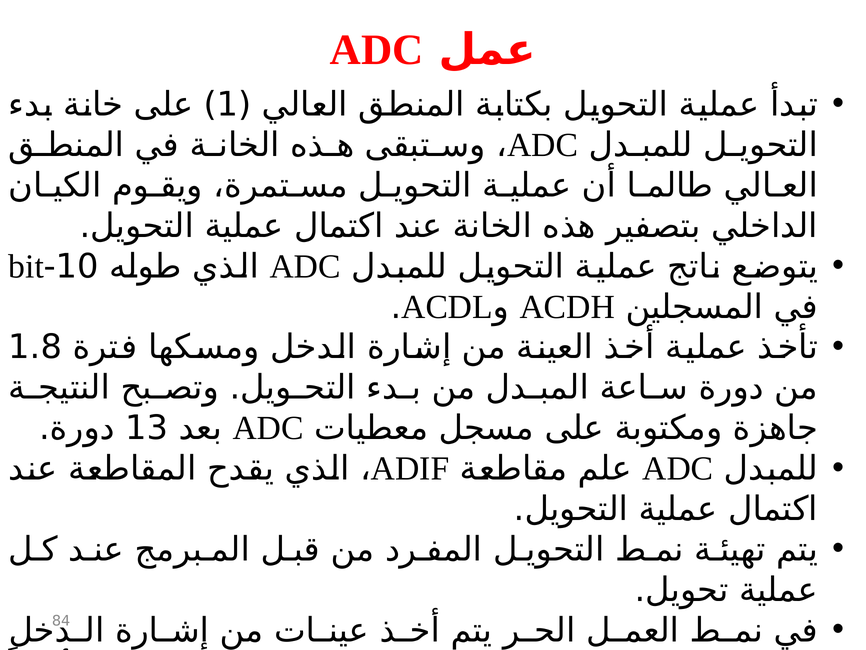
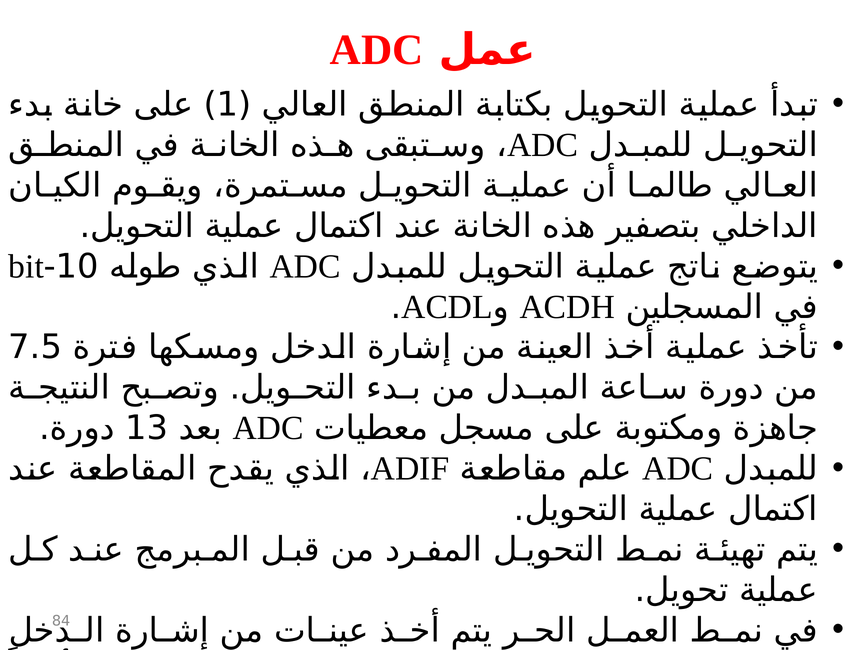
1.8: 1.8 -> 7.5
